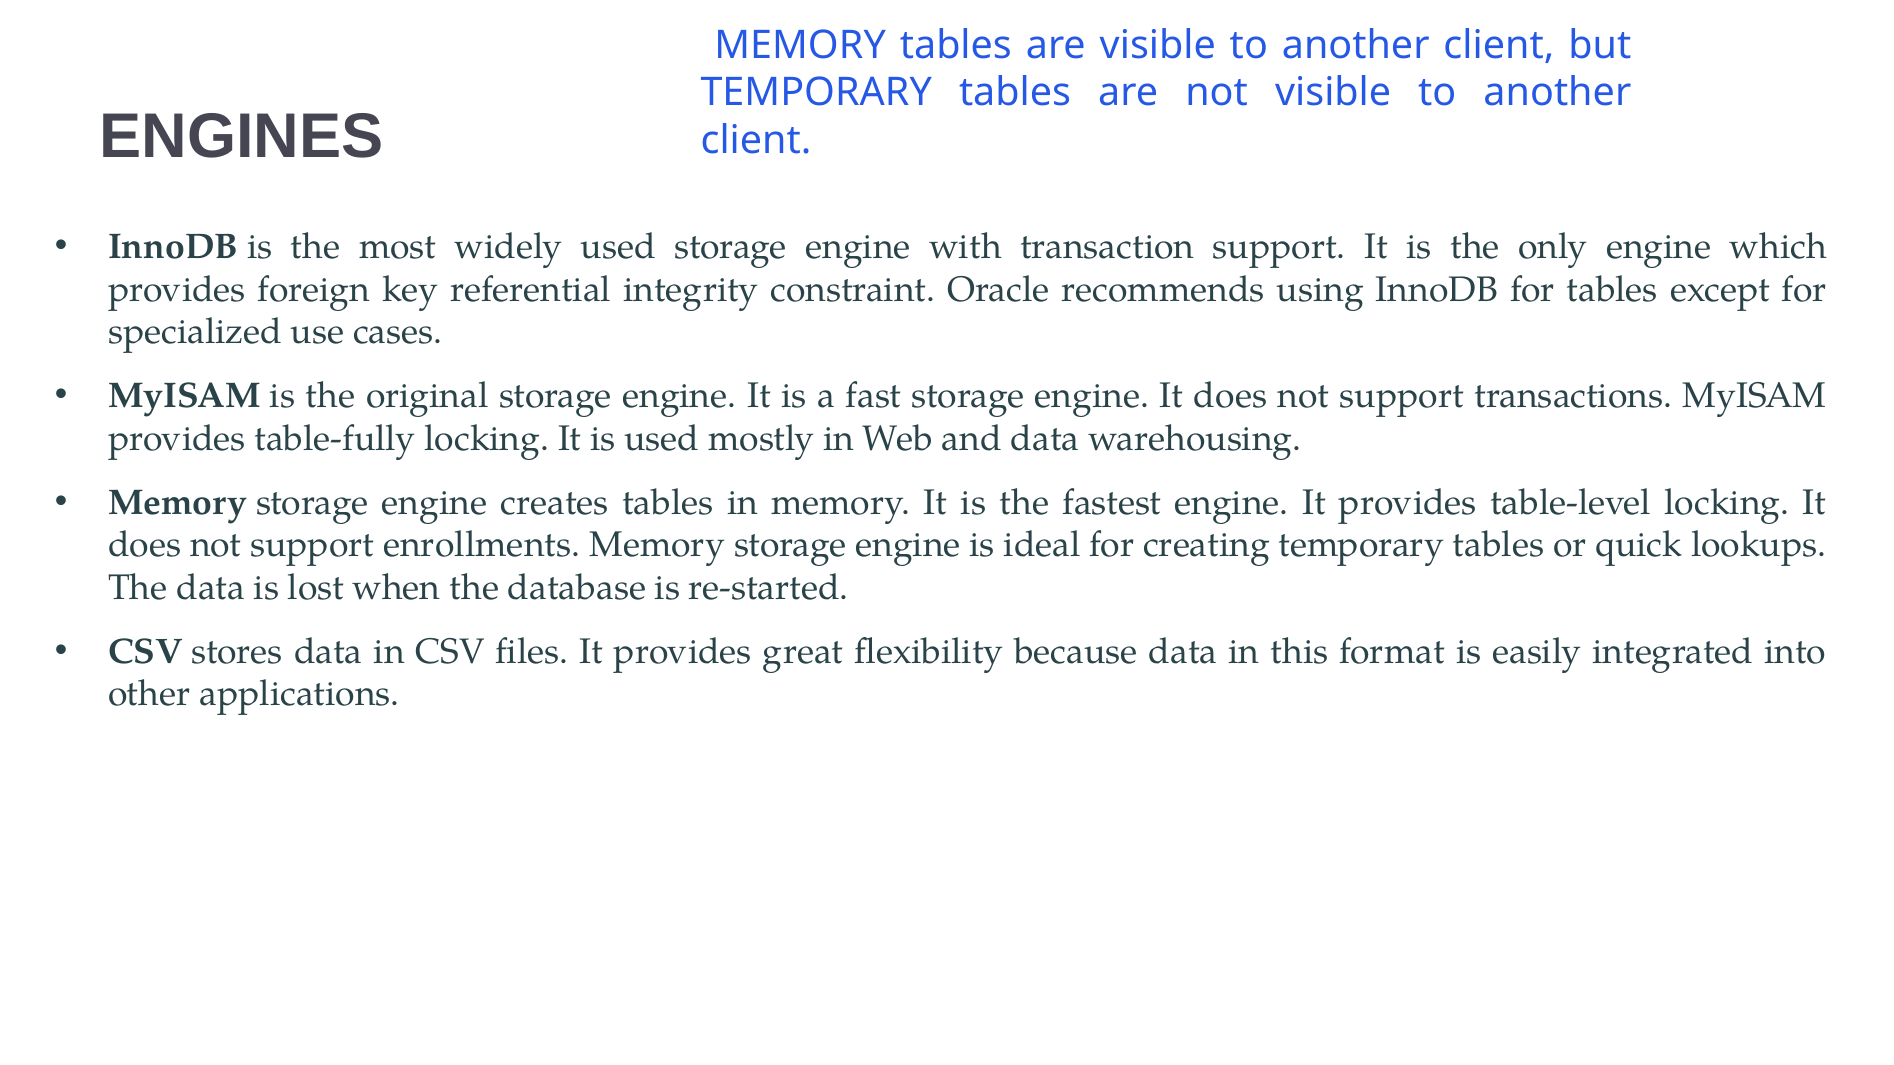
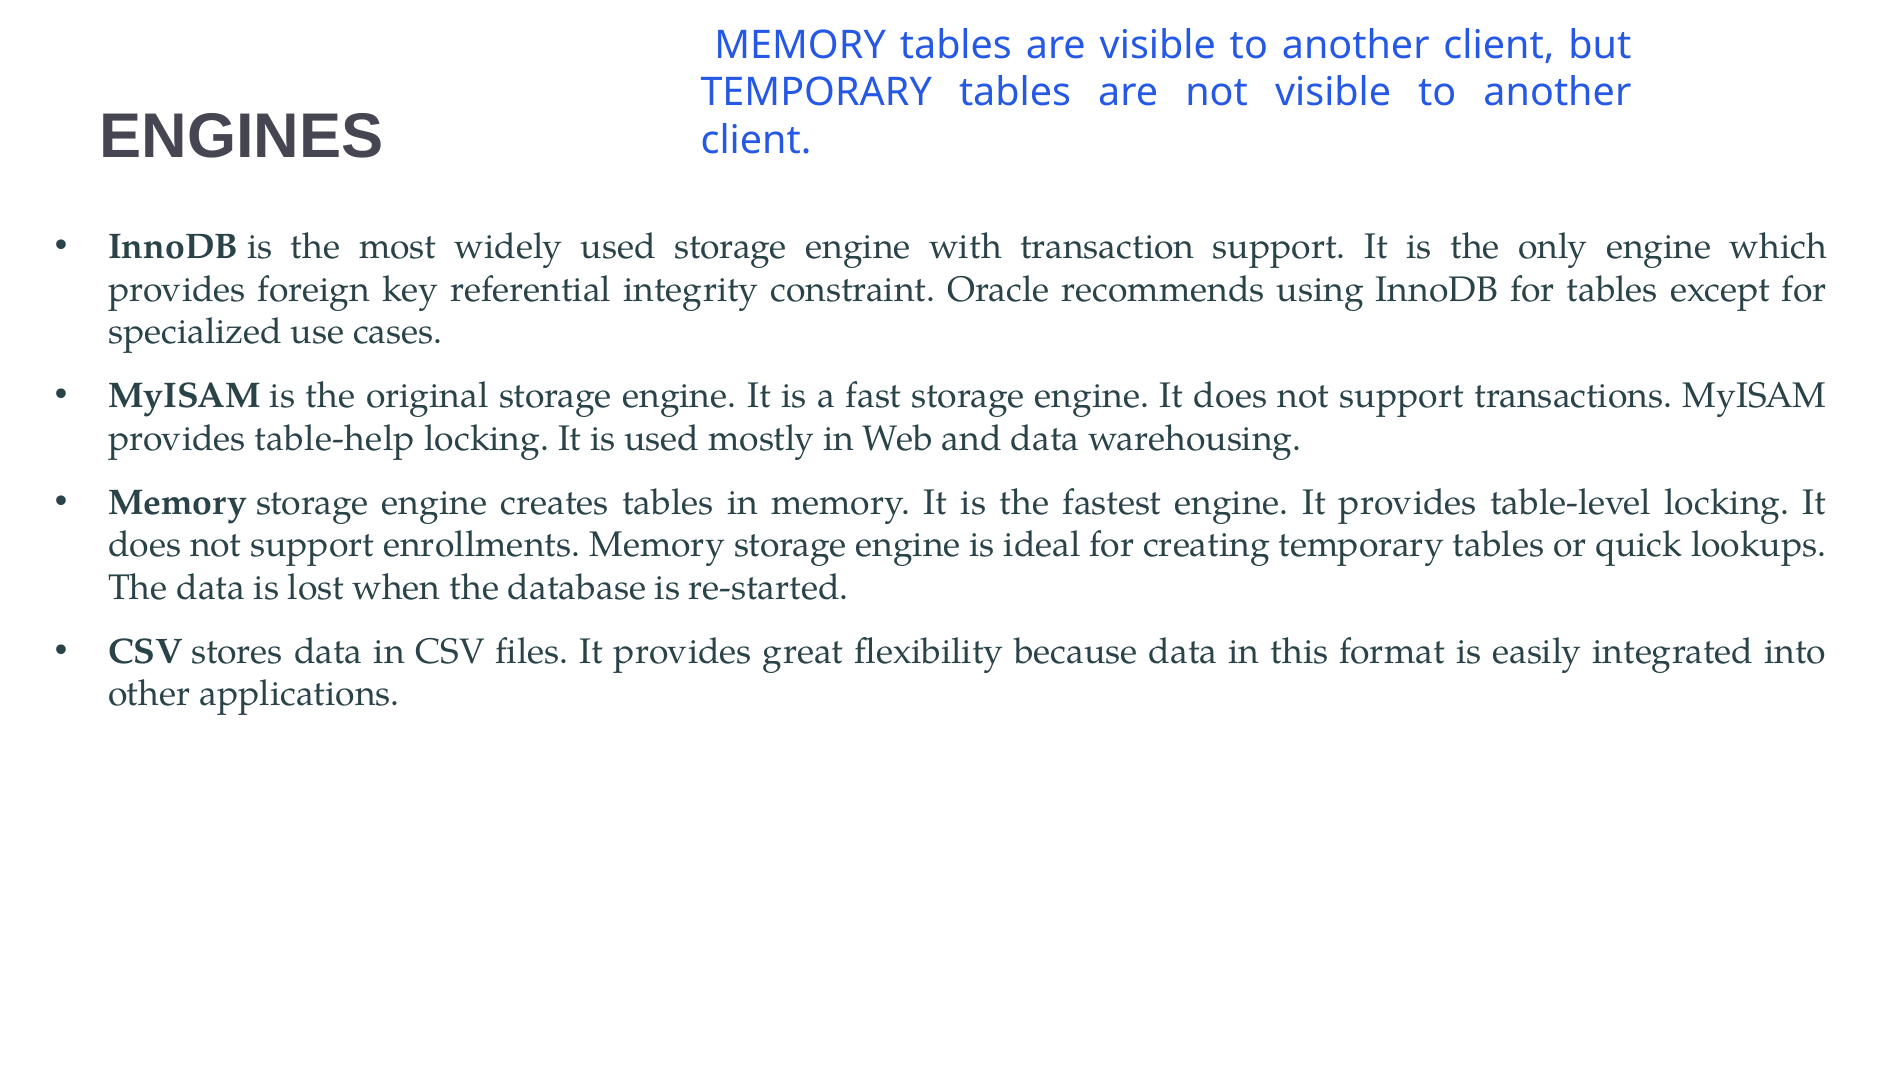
table-fully: table-fully -> table-help
